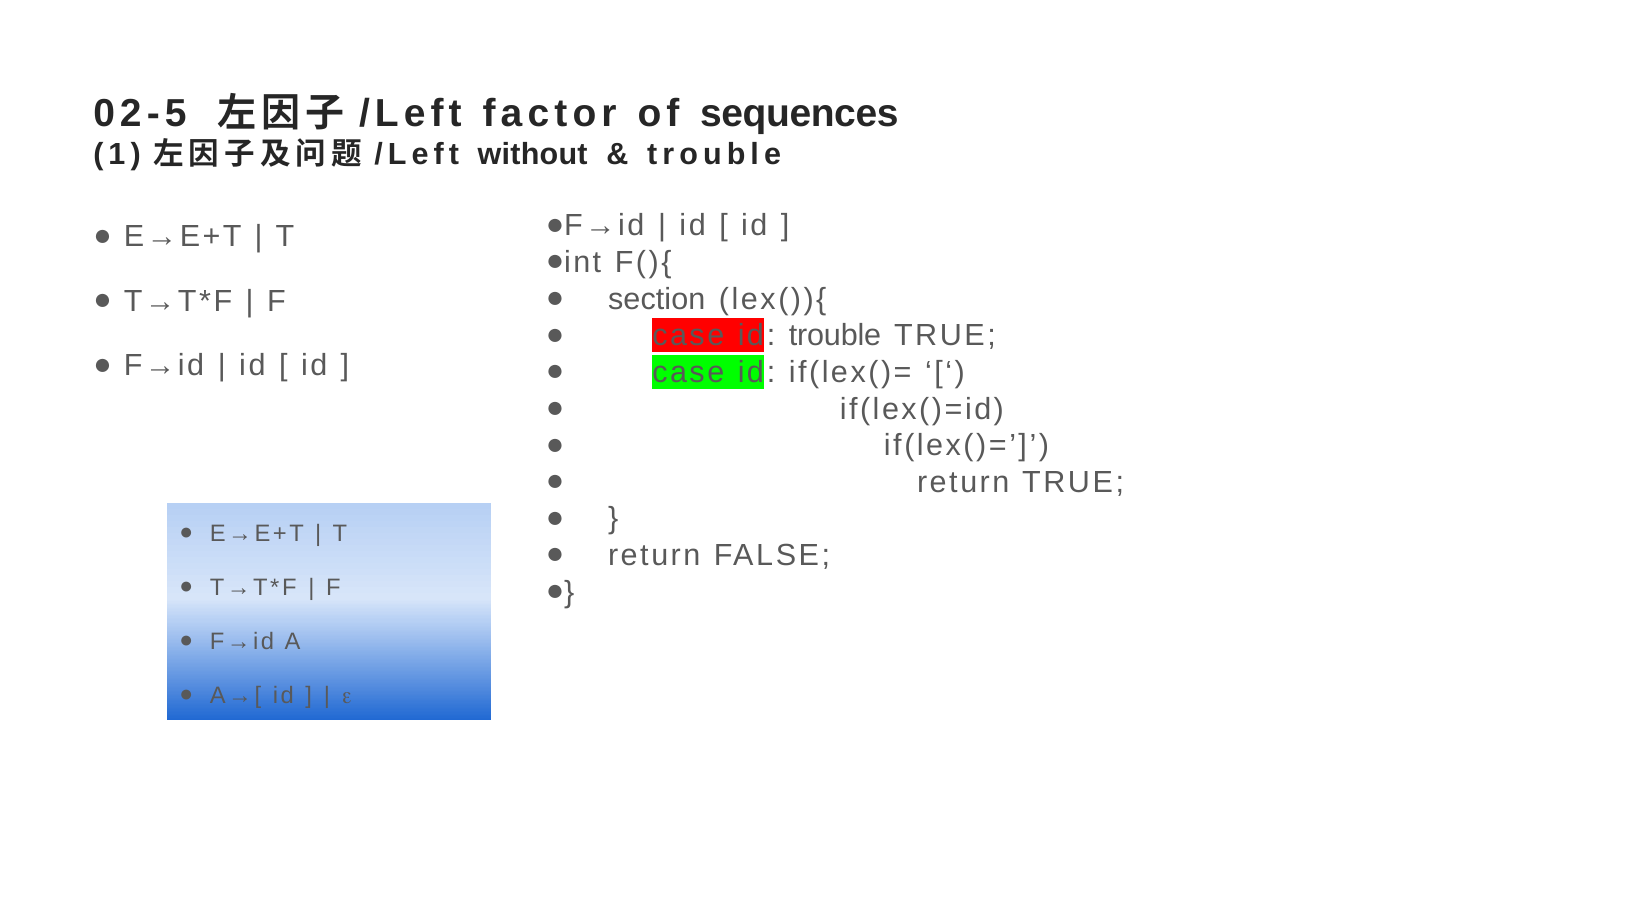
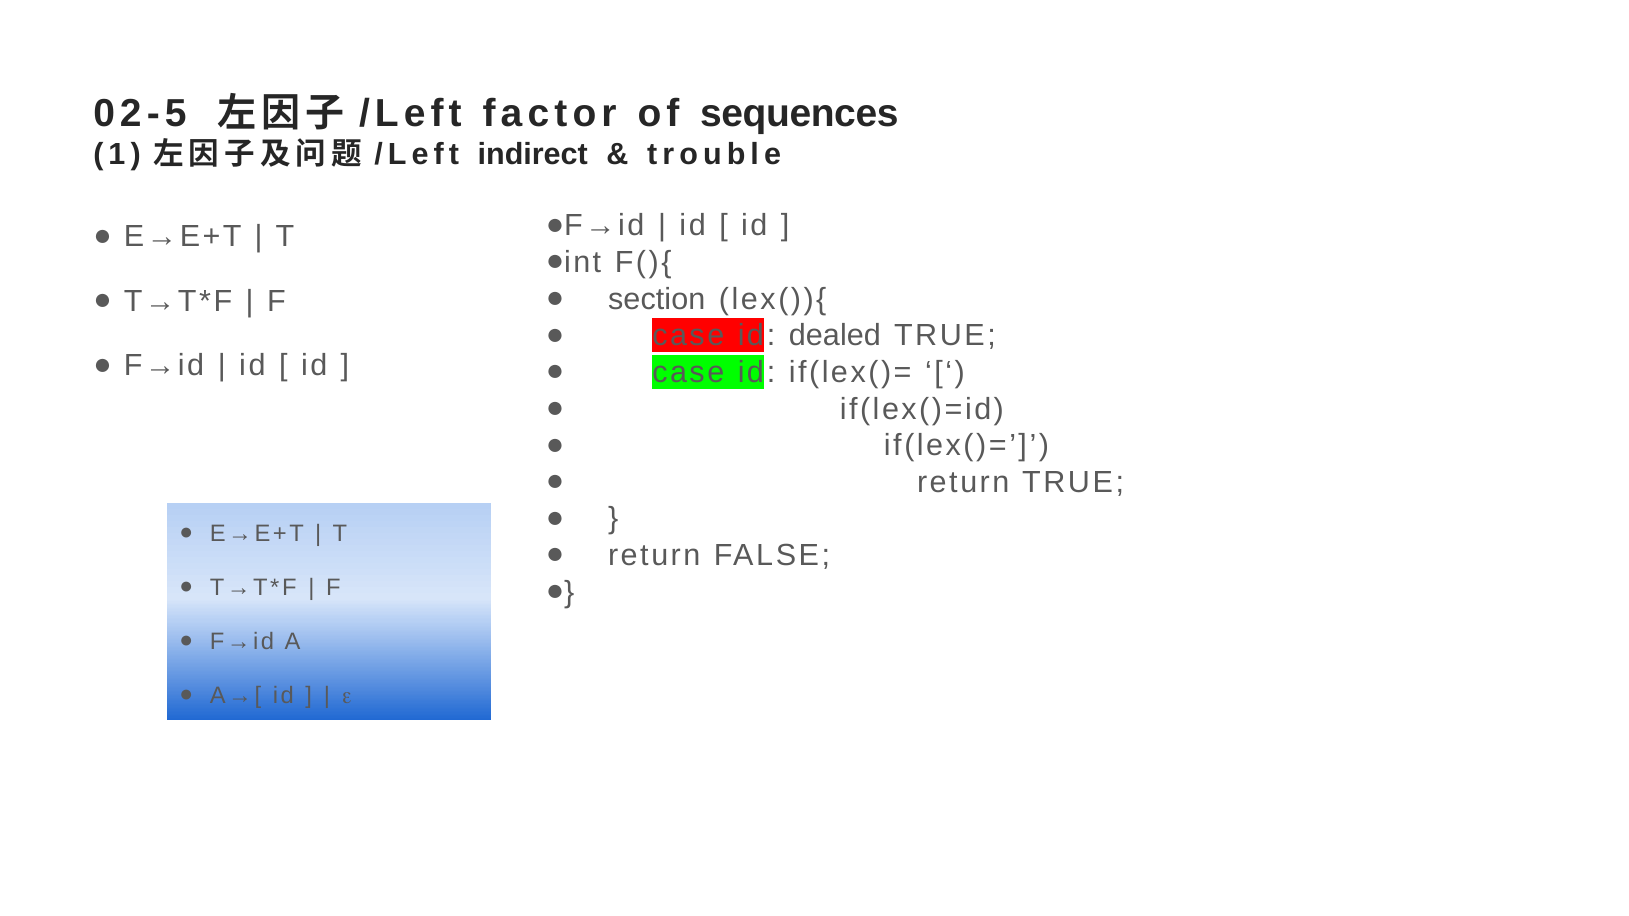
without: without -> indirect
id trouble: trouble -> dealed
